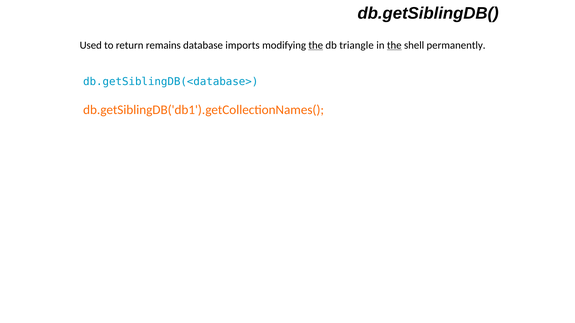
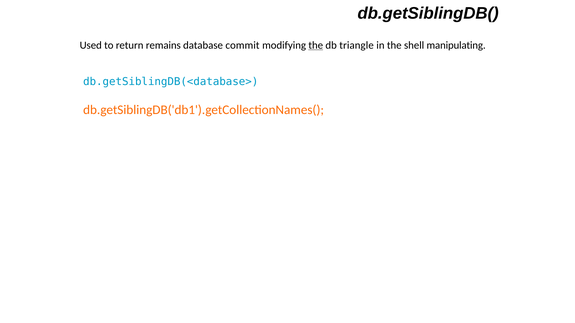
imports: imports -> commit
the at (394, 45) underline: present -> none
permanently: permanently -> manipulating
